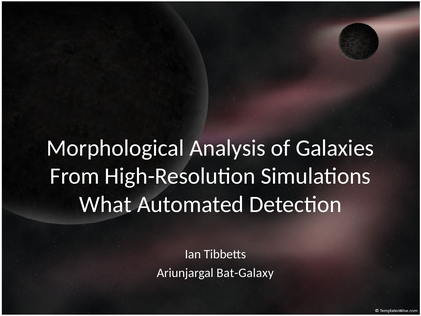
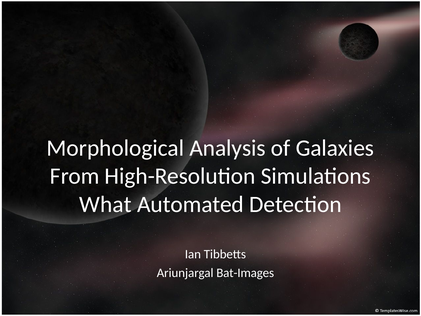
Bat-Galaxy: Bat-Galaxy -> Bat-Images
